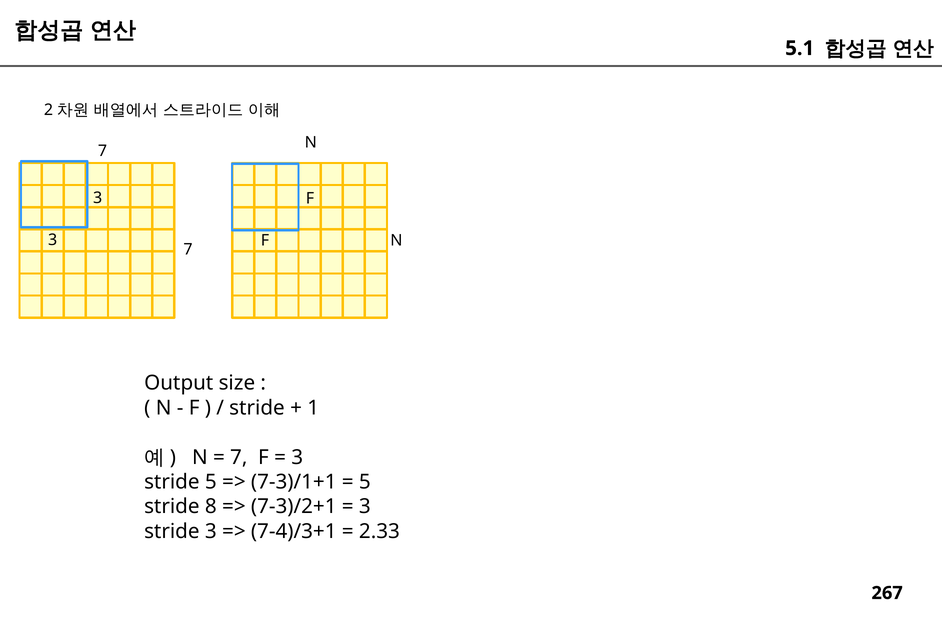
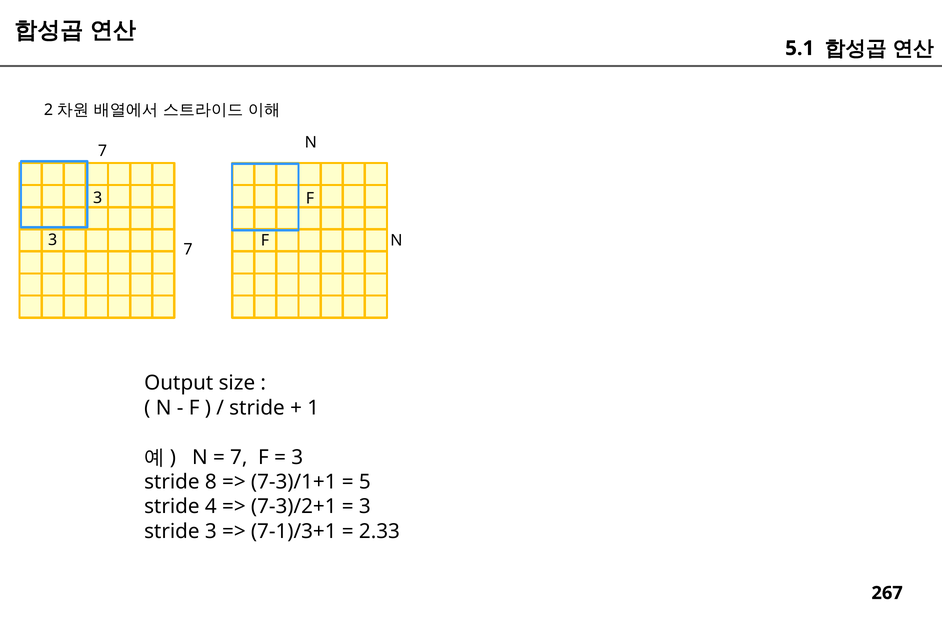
stride 5: 5 -> 8
8: 8 -> 4
7-4)/3+1: 7-4)/3+1 -> 7-1)/3+1
